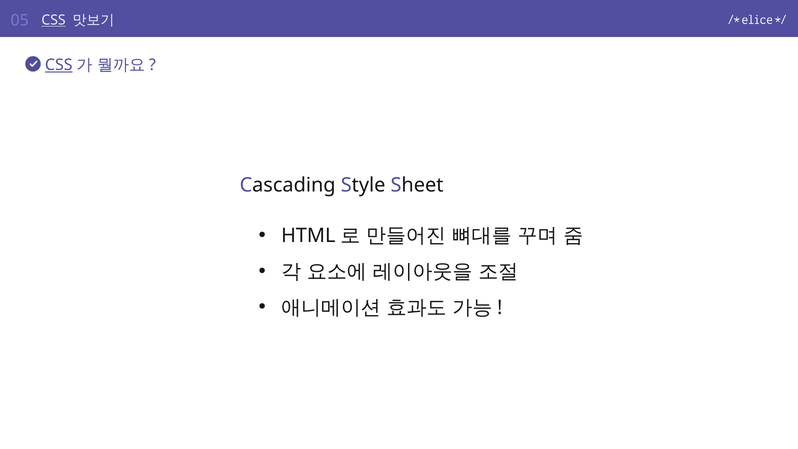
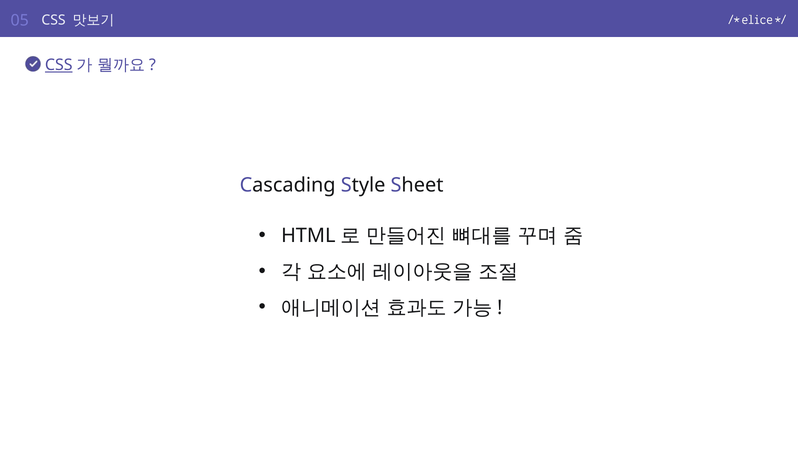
CSS at (54, 20) underline: present -> none
